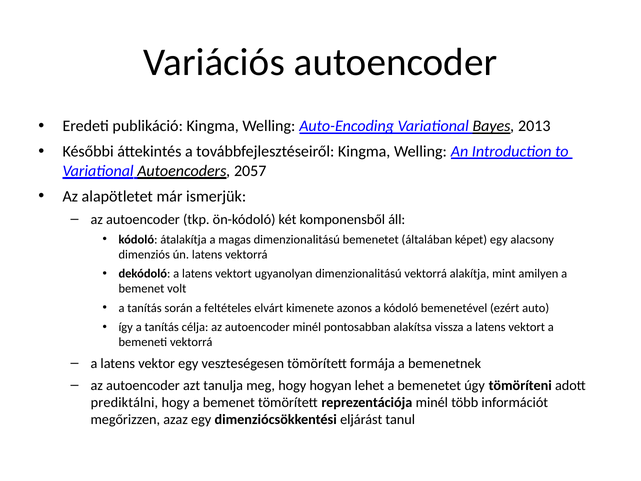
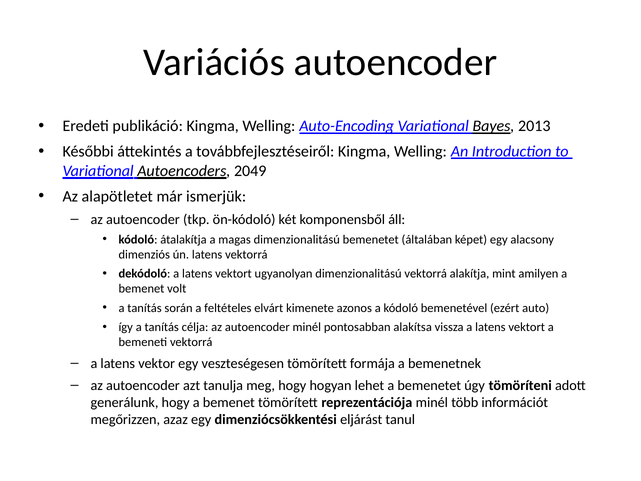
2057: 2057 -> 2049
prediktálni: prediktálni -> generálunk
